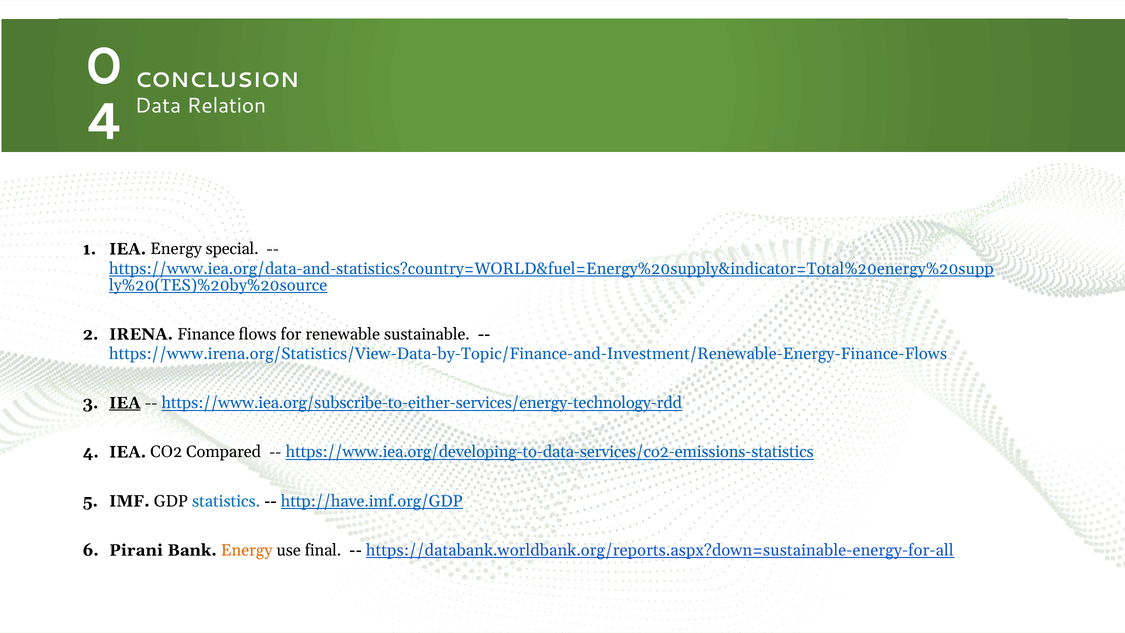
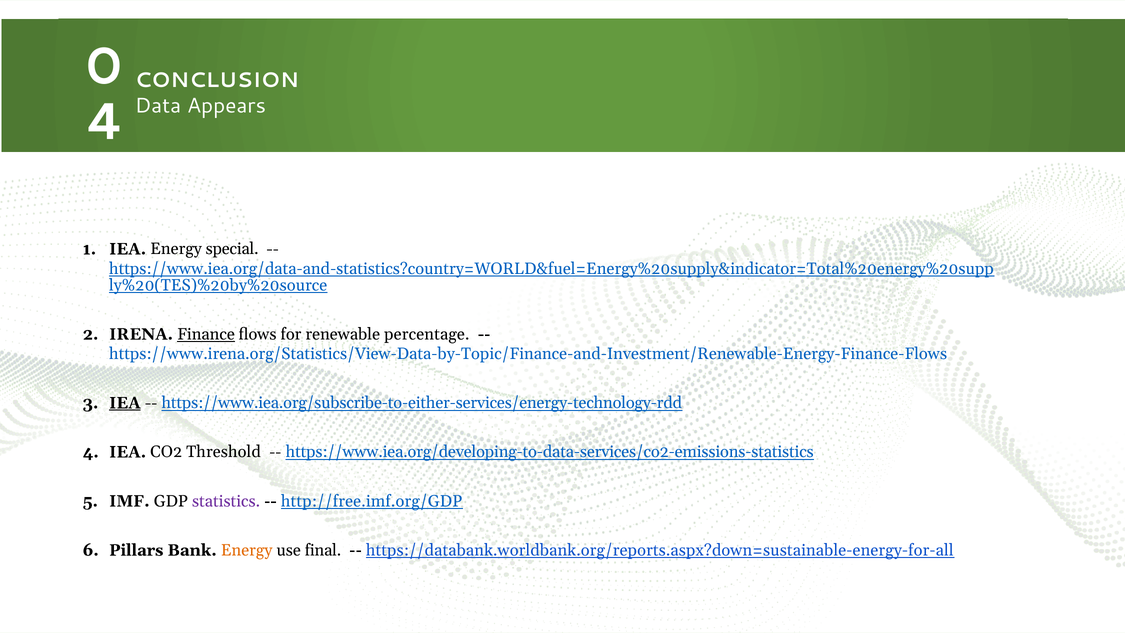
Relation: Relation -> Appears
Finance underline: none -> present
sustainable: sustainable -> percentage
Compared: Compared -> Threshold
statistics colour: blue -> purple
http://have.imf.org/GDP: http://have.imf.org/GDP -> http://free.imf.org/GDP
Pirani: Pirani -> Pillars
